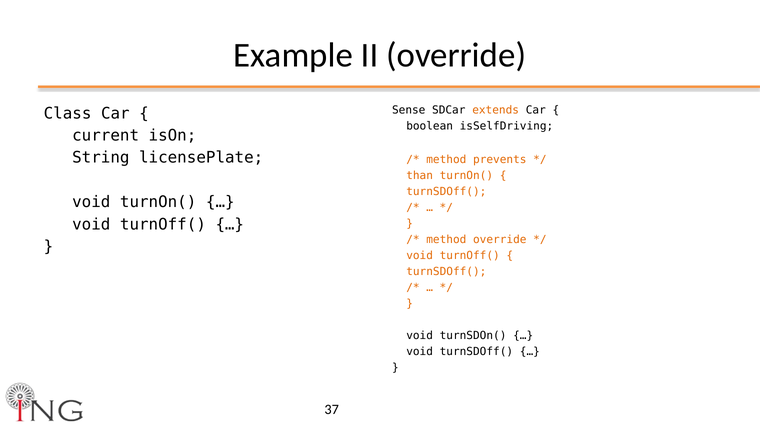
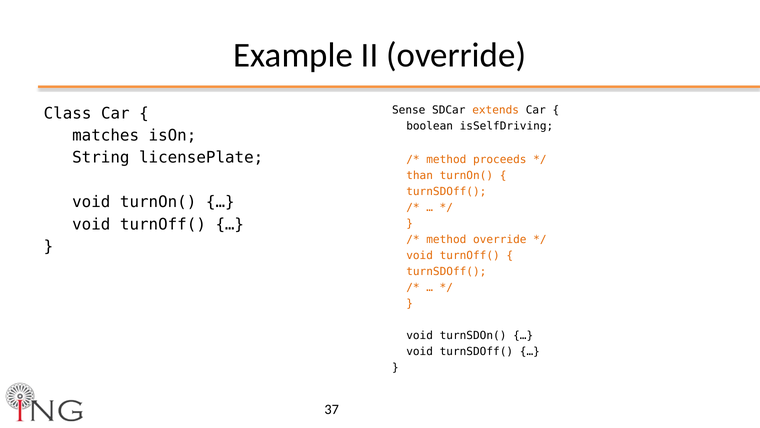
current: current -> matches
prevents: prevents -> proceeds
